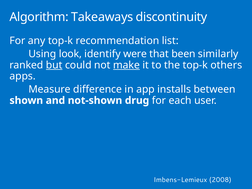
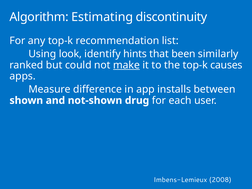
Takeaways: Takeaways -> Estimating
were: were -> hints
but underline: present -> none
others: others -> causes
